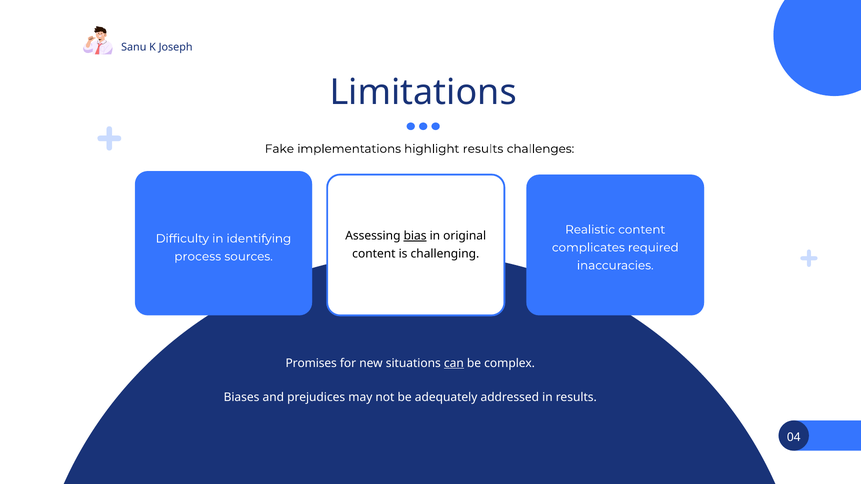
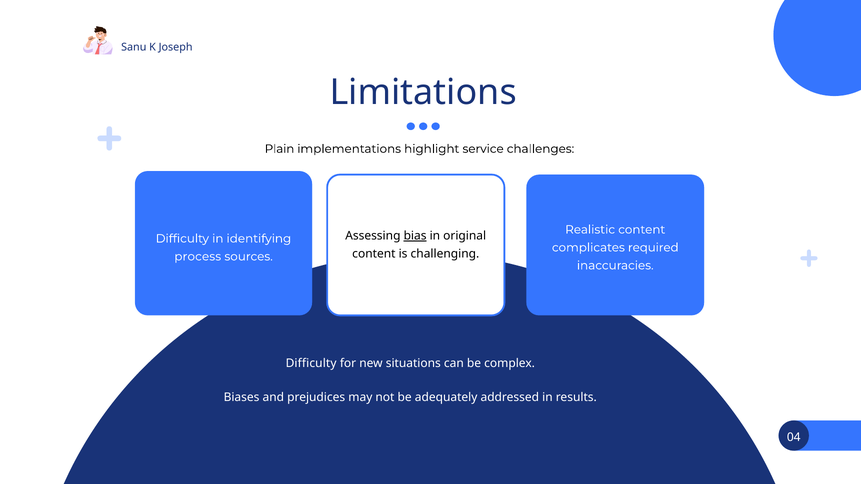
Fake: Fake -> Plain
highlight results: results -> service
Promises at (311, 363): Promises -> Difficulty
can underline: present -> none
